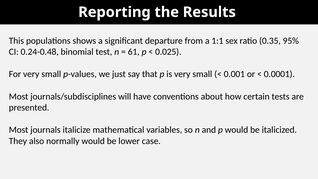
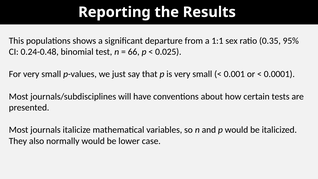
61: 61 -> 66
